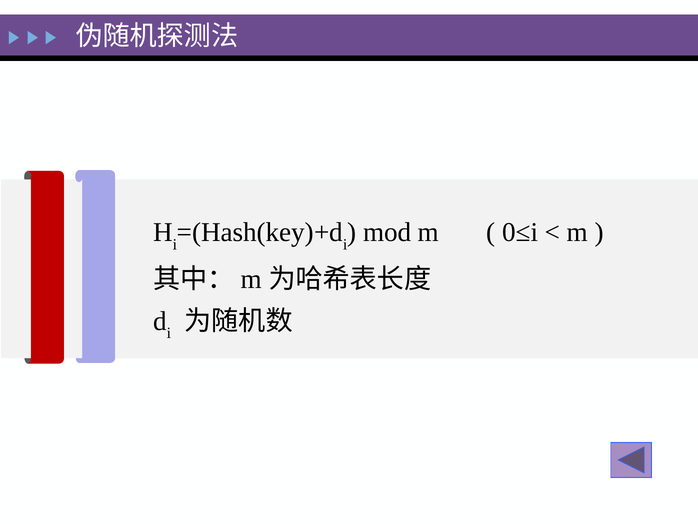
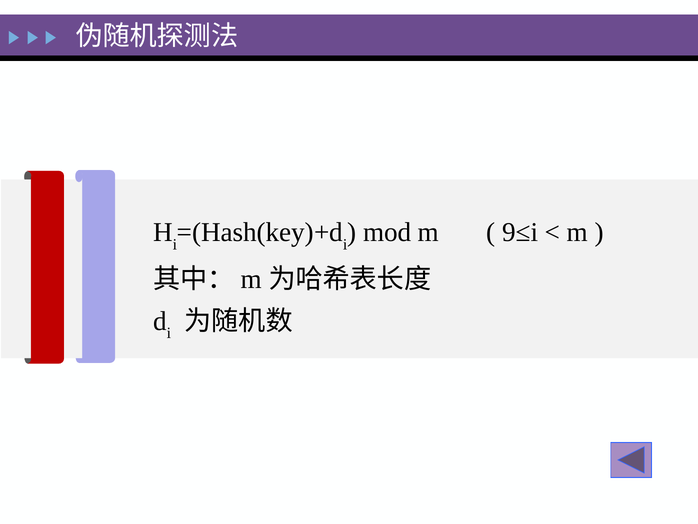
0≤i: 0≤i -> 9≤i
